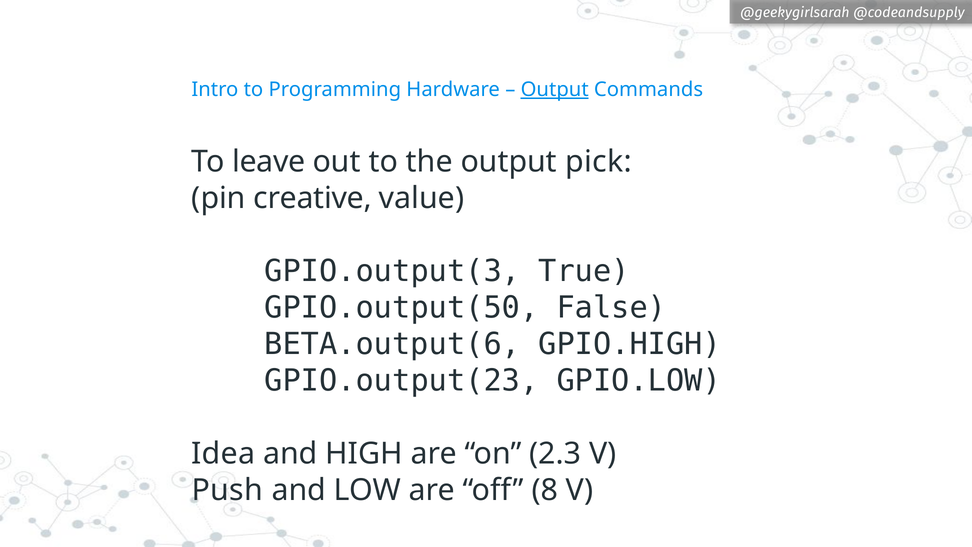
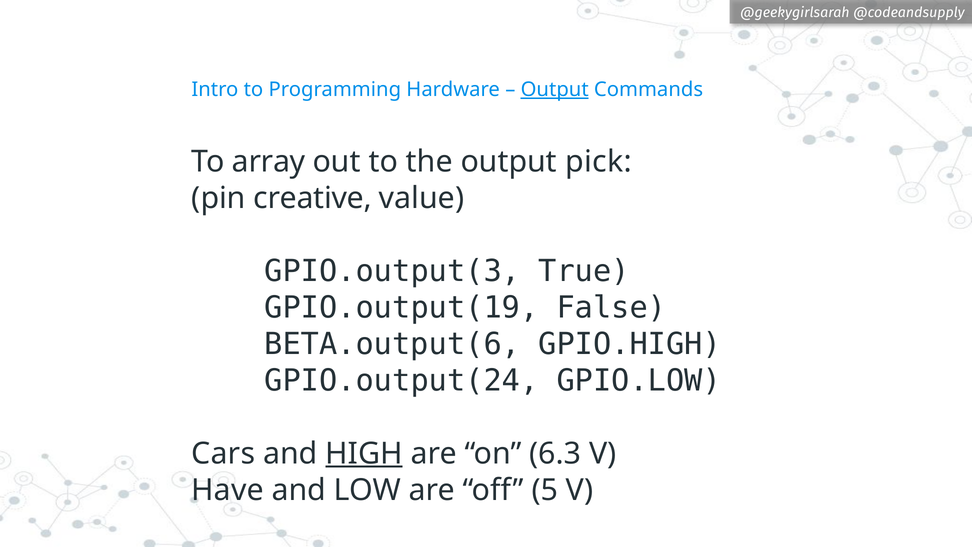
leave: leave -> array
GPIO.output(50: GPIO.output(50 -> GPIO.output(19
GPIO.output(23: GPIO.output(23 -> GPIO.output(24
Idea: Idea -> Cars
HIGH underline: none -> present
2.3: 2.3 -> 6.3
Push: Push -> Have
8: 8 -> 5
